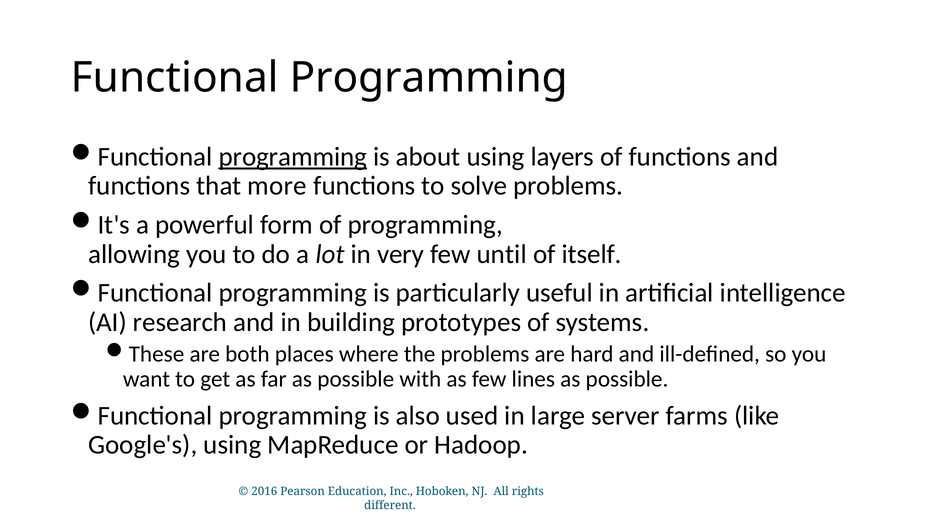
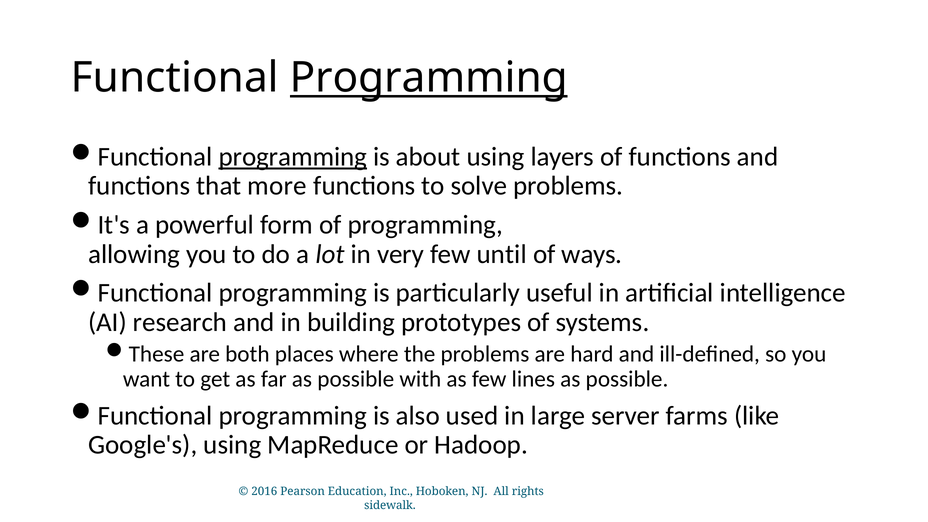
Programming at (429, 78) underline: none -> present
itself: itself -> ways
different: different -> sidewalk
